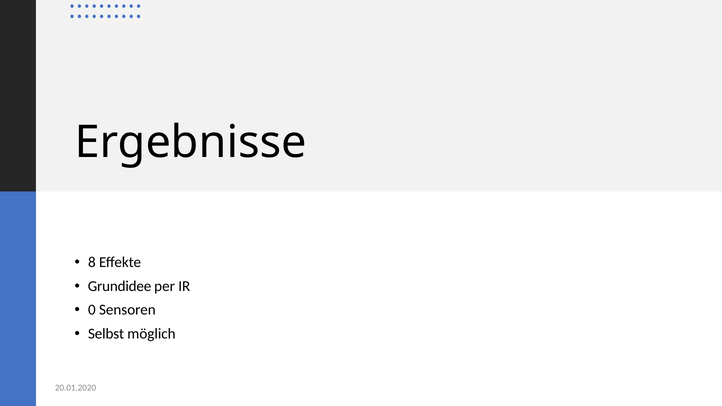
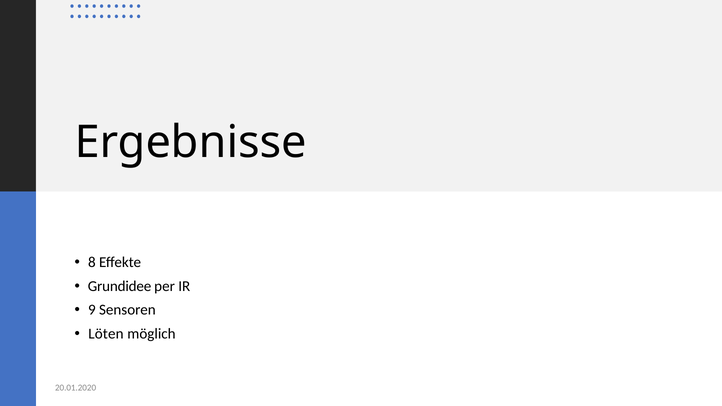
0: 0 -> 9
Selbst: Selbst -> Löten
